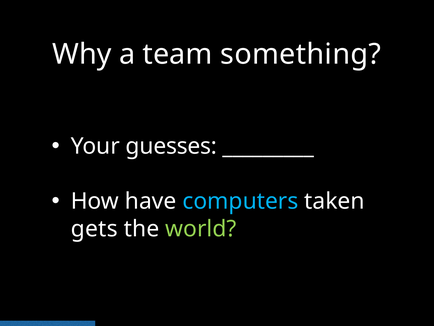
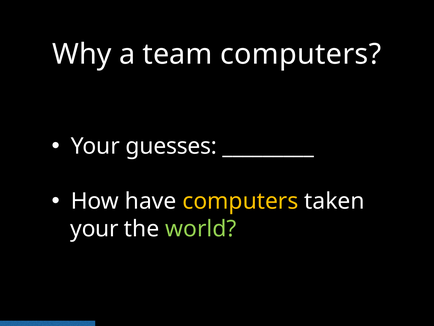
team something: something -> computers
computers at (240, 201) colour: light blue -> yellow
gets at (94, 229): gets -> your
